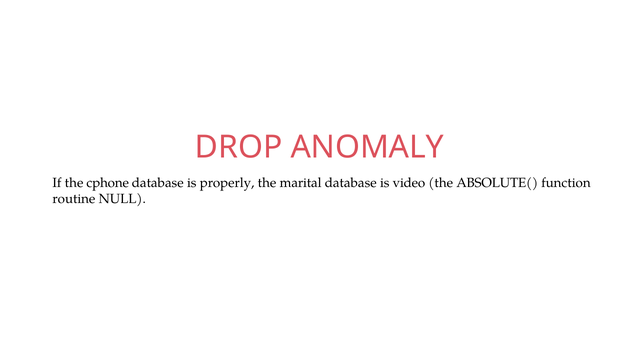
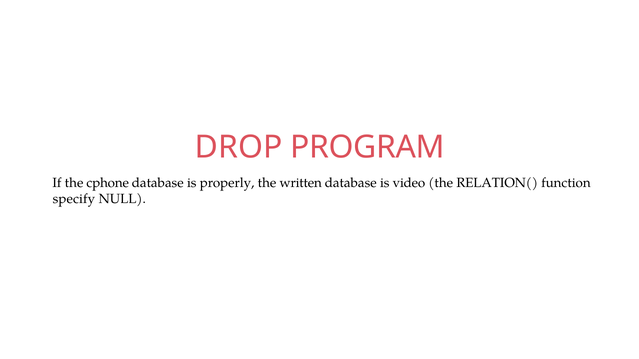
ANOMALY: ANOMALY -> PROGRAM
marital: marital -> written
ABSOLUTE(: ABSOLUTE( -> RELATION(
routine: routine -> specify
